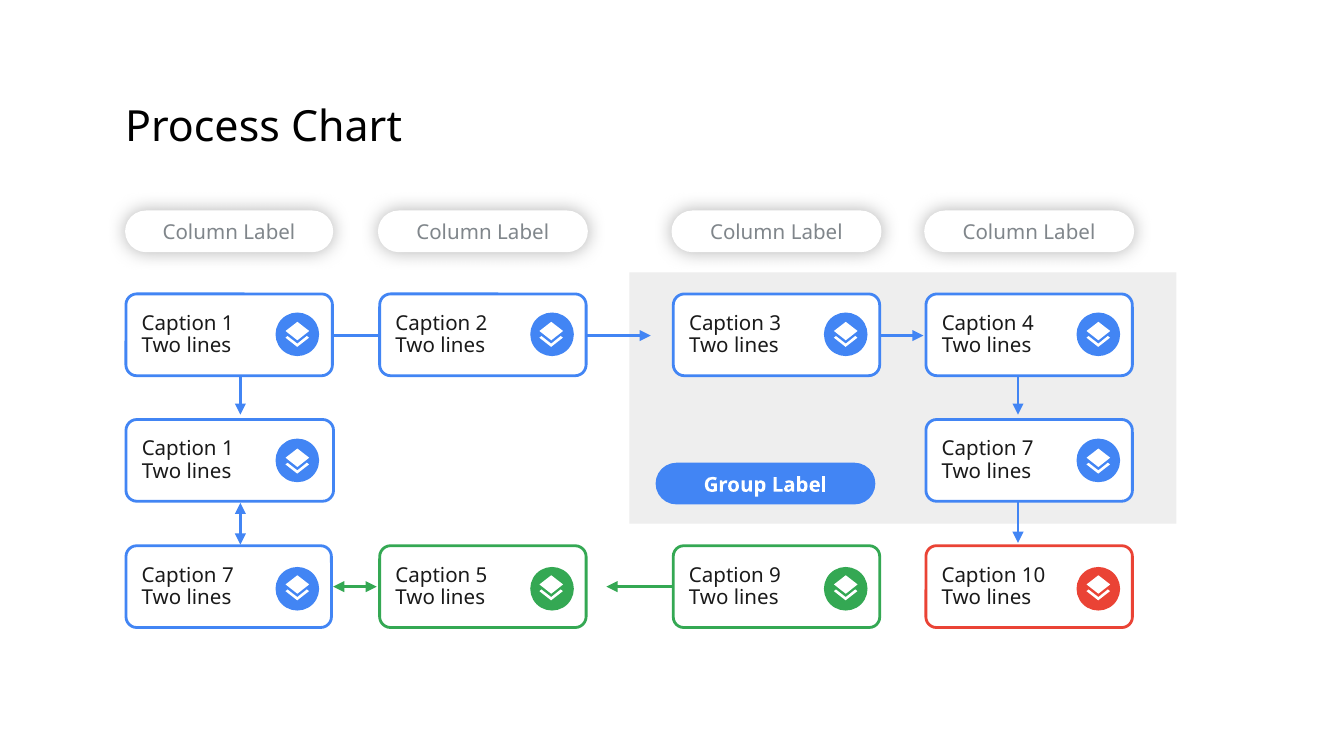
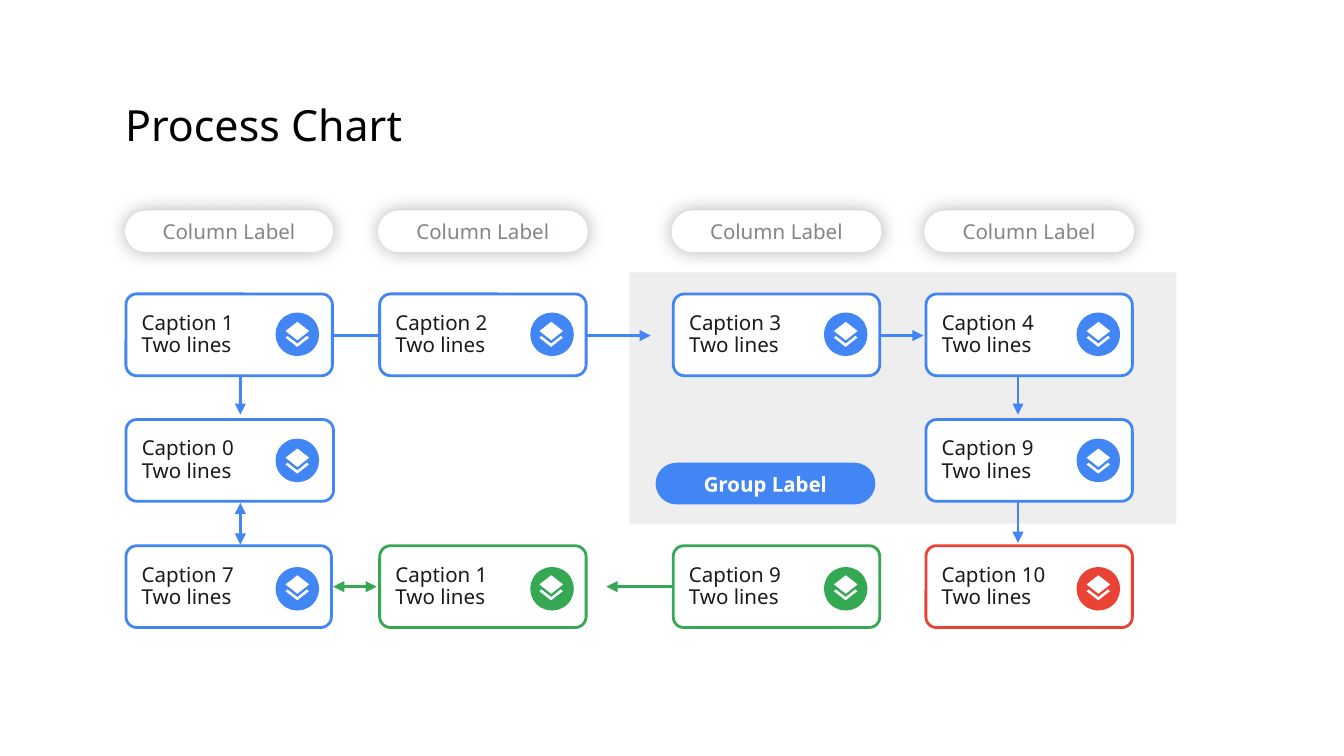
1 at (228, 449): 1 -> 0
7 at (1028, 449): 7 -> 9
5 at (482, 575): 5 -> 1
